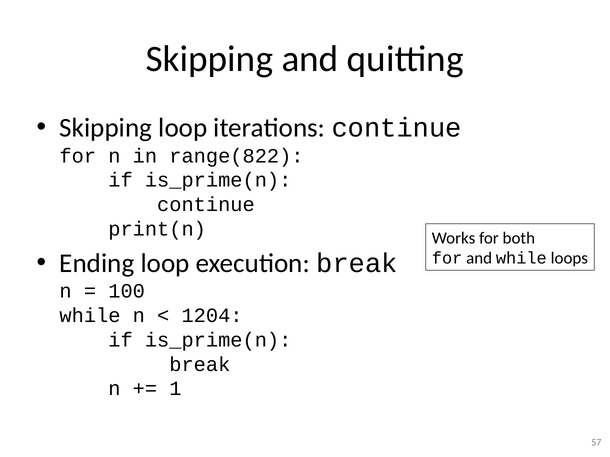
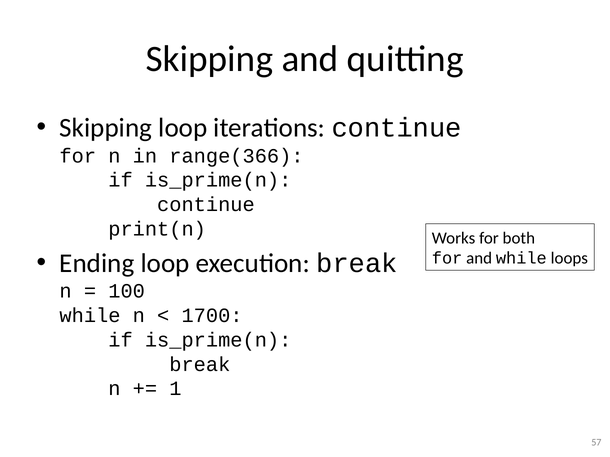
range(822: range(822 -> range(366
1204: 1204 -> 1700
